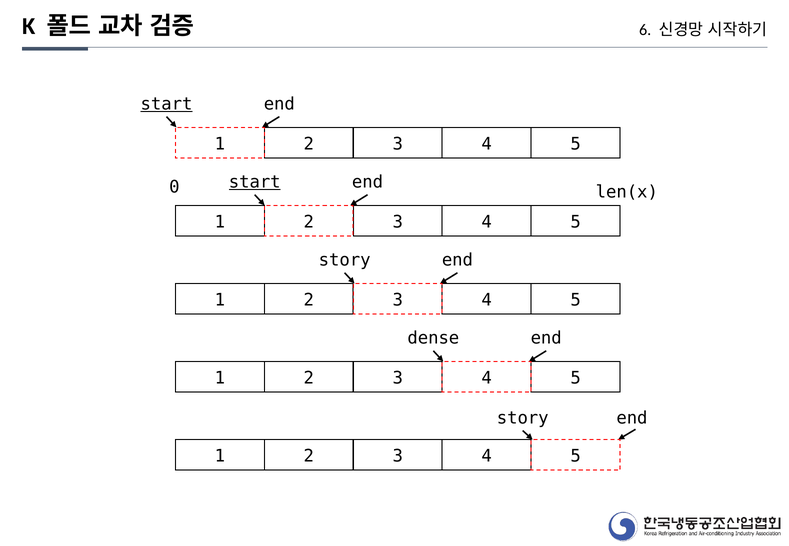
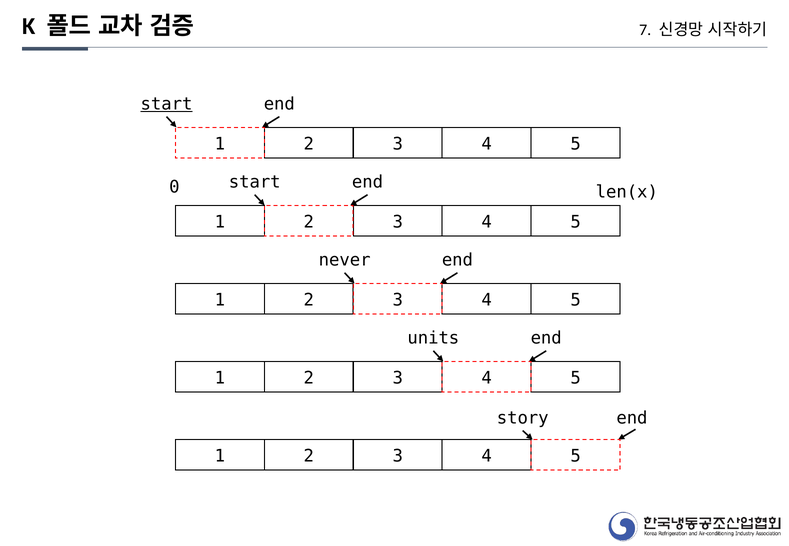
6: 6 -> 7
start at (255, 182) underline: present -> none
story at (345, 260): story -> never
dense: dense -> units
